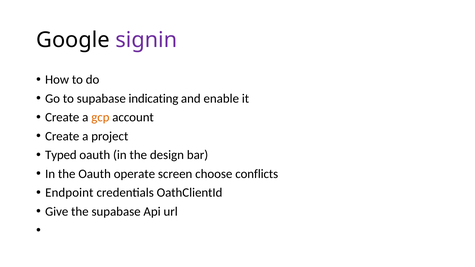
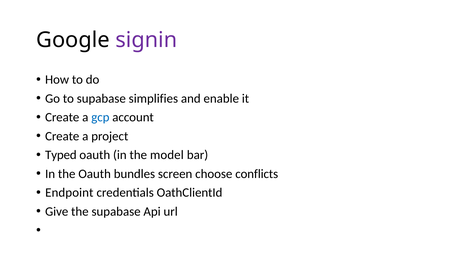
indicating: indicating -> simplifies
gcp colour: orange -> blue
design: design -> model
operate: operate -> bundles
